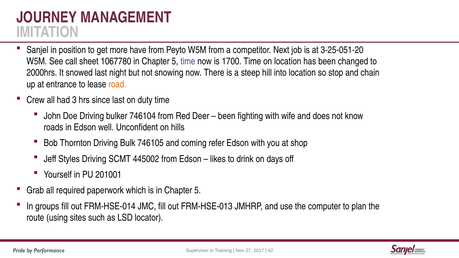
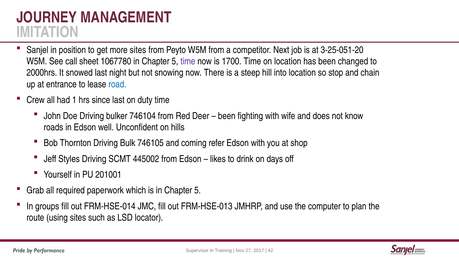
more have: have -> sites
road colour: orange -> blue
3: 3 -> 1
